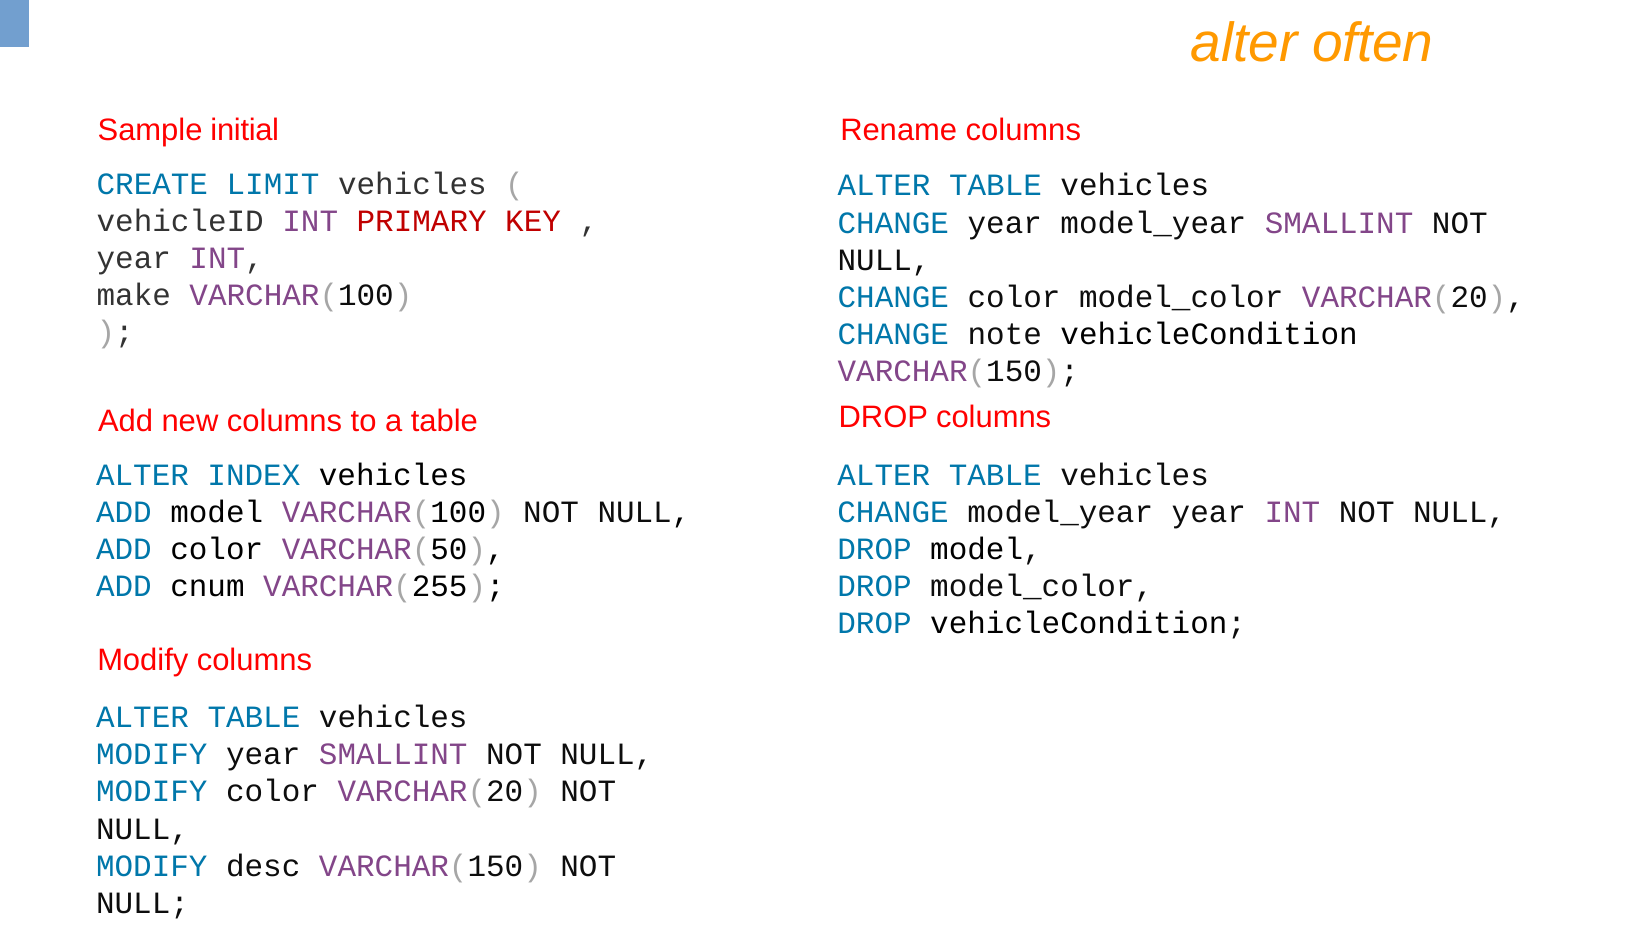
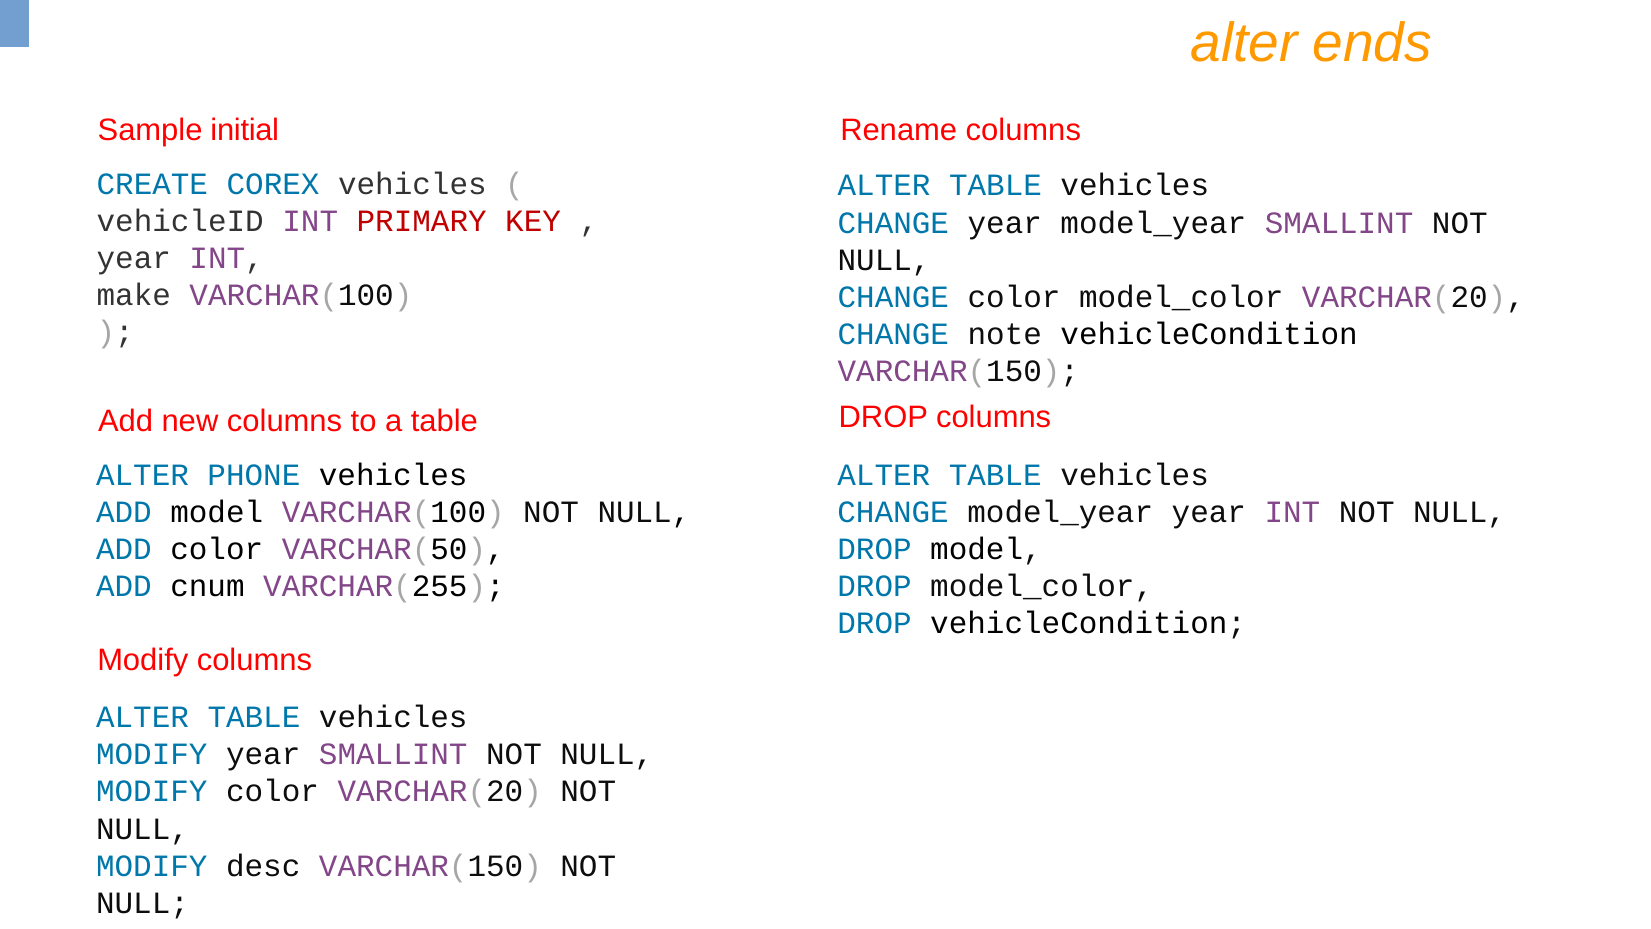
often: often -> ends
LIMIT: LIMIT -> COREX
INDEX: INDEX -> PHONE
